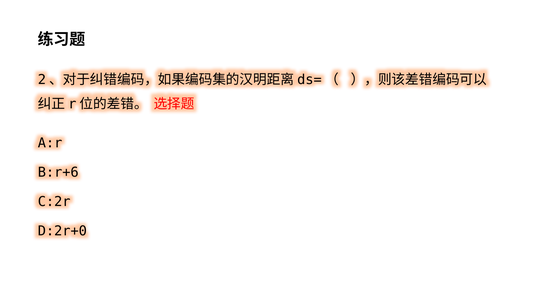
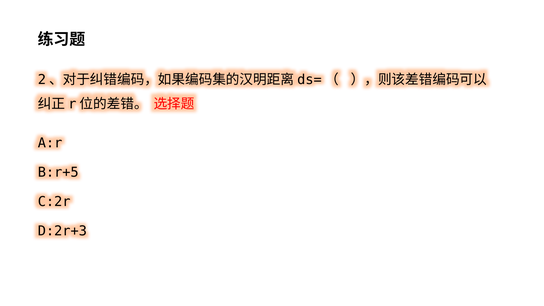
B:r+6: B:r+6 -> B:r+5
D:2r+0: D:2r+0 -> D:2r+3
